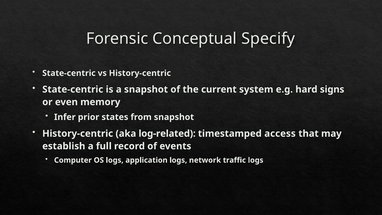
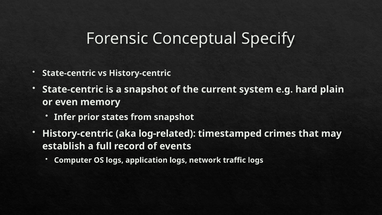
signs: signs -> plain
access: access -> crimes
